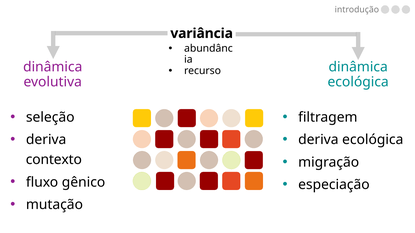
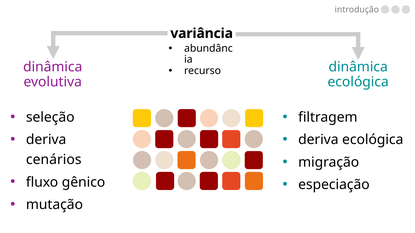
contexto: contexto -> cenários
